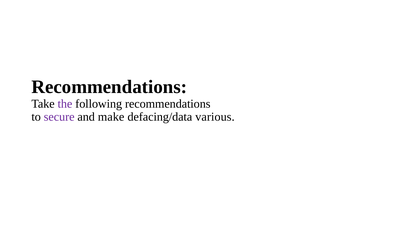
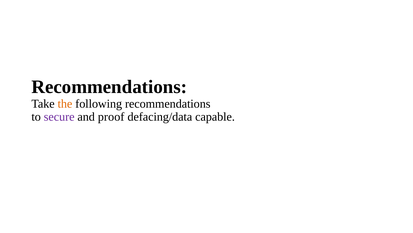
the colour: purple -> orange
make: make -> proof
various: various -> capable
